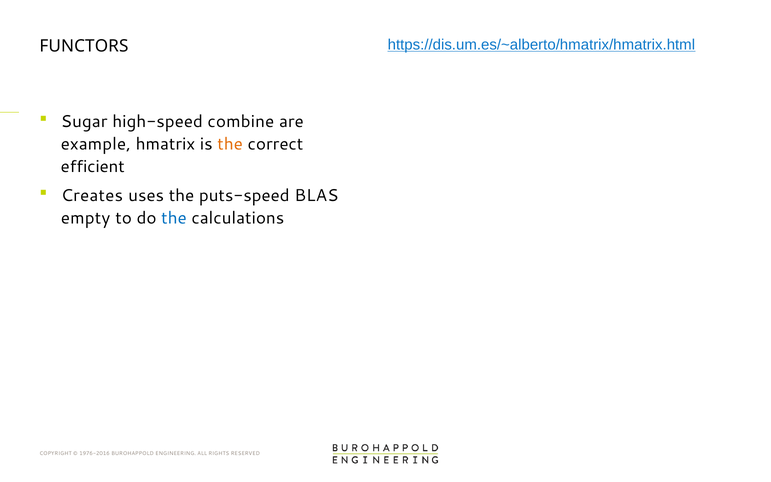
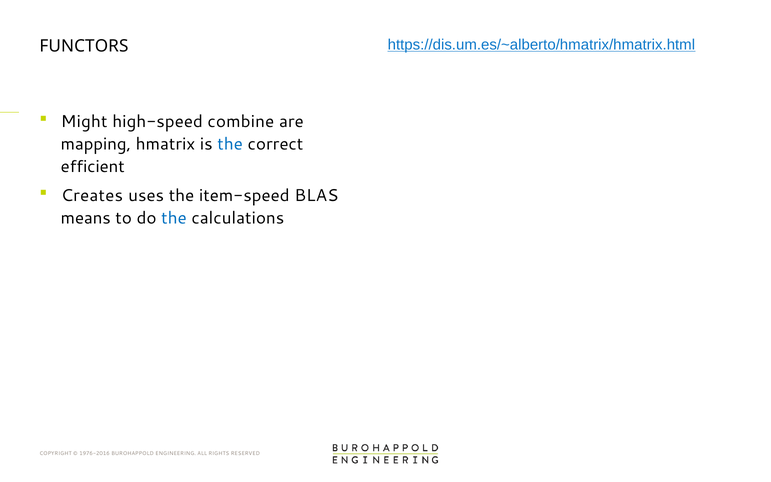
Sugar: Sugar -> Might
example: example -> mapping
the at (230, 144) colour: orange -> blue
puts-speed: puts-speed -> item-speed
empty: empty -> means
